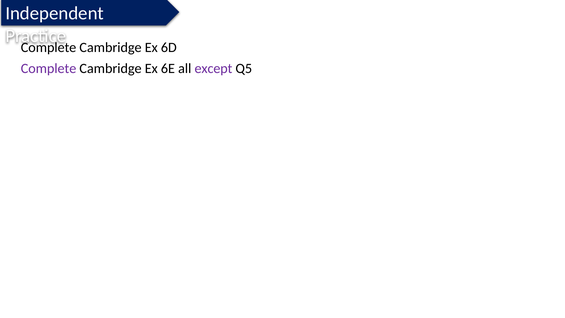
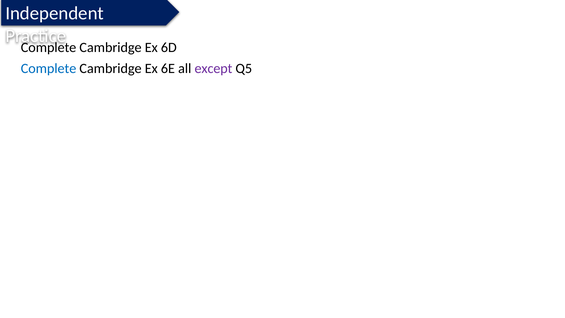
Complete at (49, 68) colour: purple -> blue
